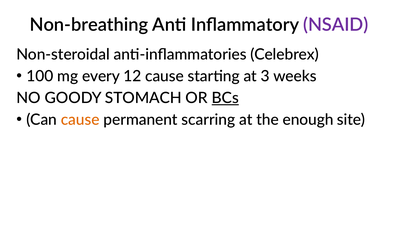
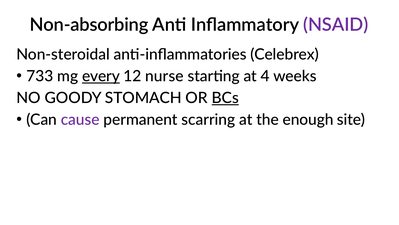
Non-breathing: Non-breathing -> Non-absorbing
100: 100 -> 733
every underline: none -> present
12 cause: cause -> nurse
3: 3 -> 4
cause at (80, 120) colour: orange -> purple
